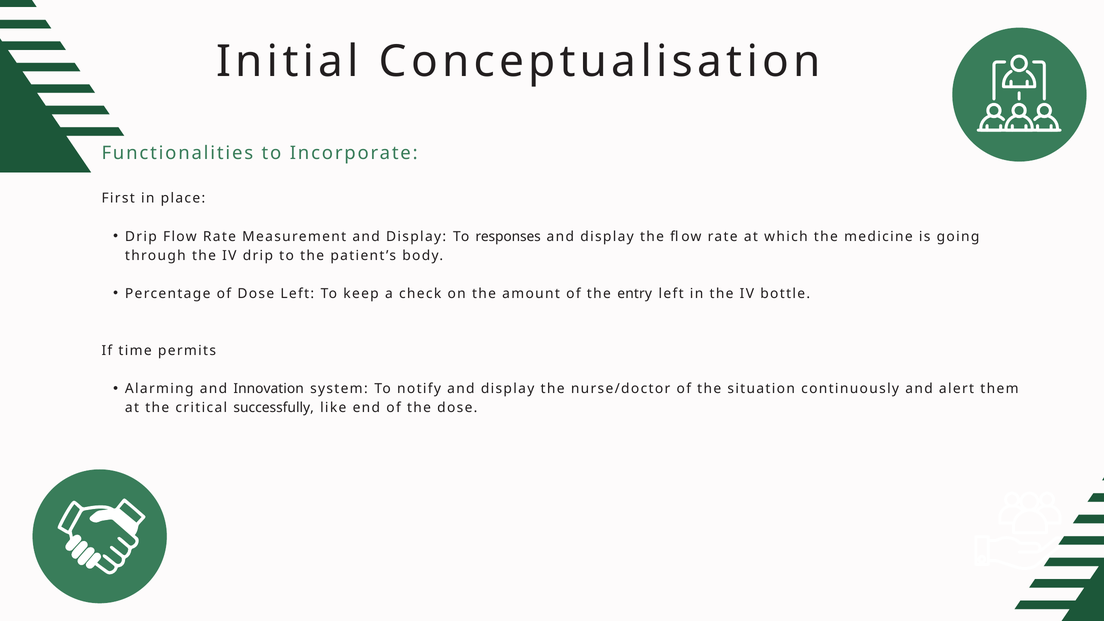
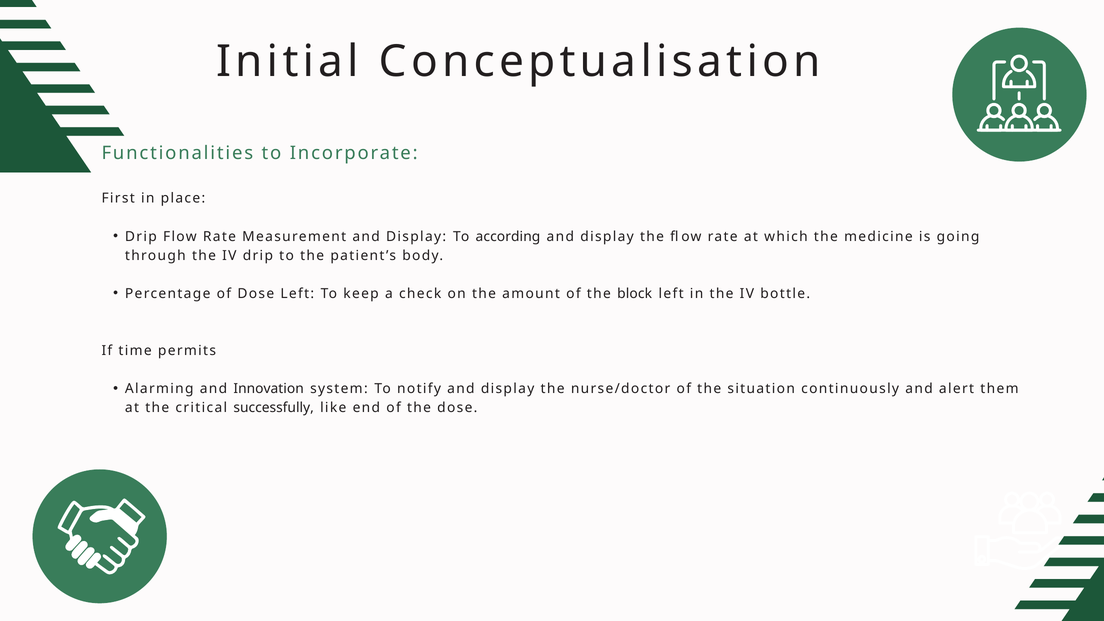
responses: responses -> according
entry: entry -> block
